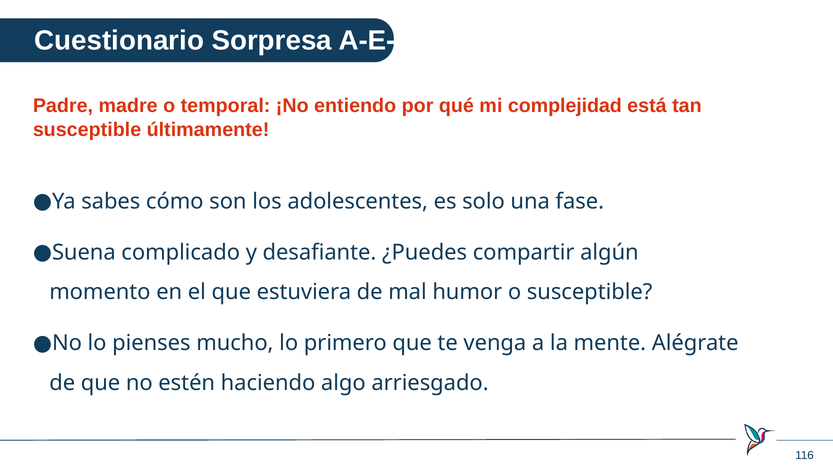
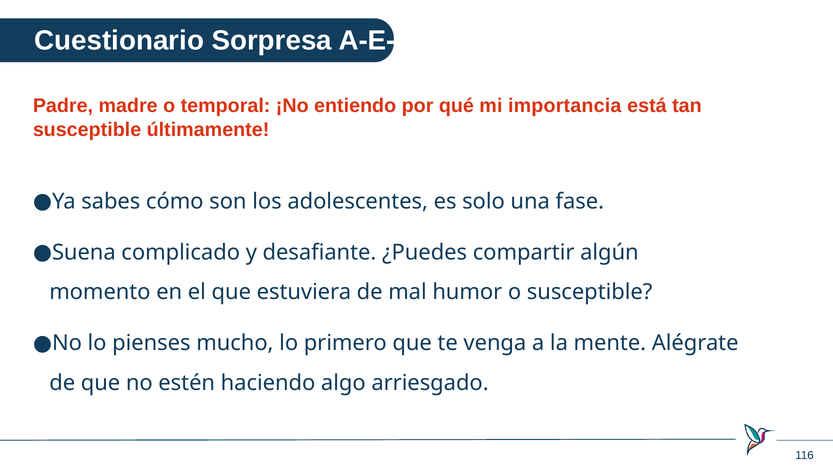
complejidad: complejidad -> importancia
